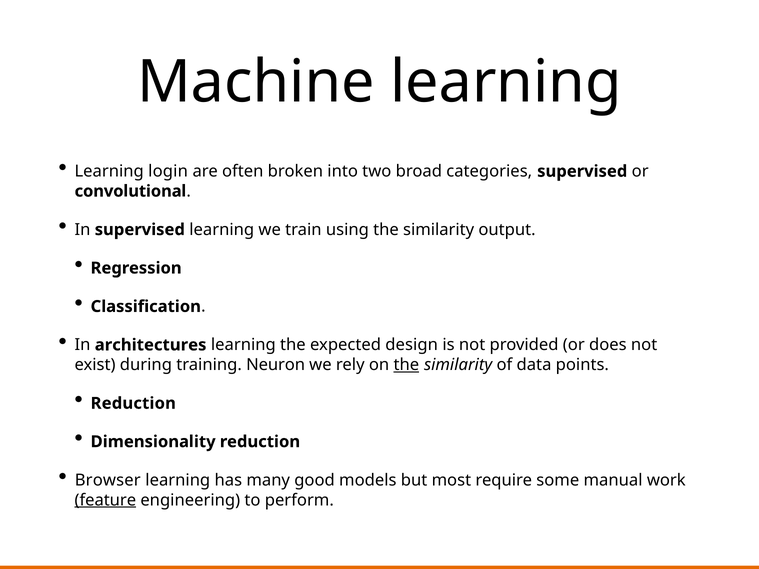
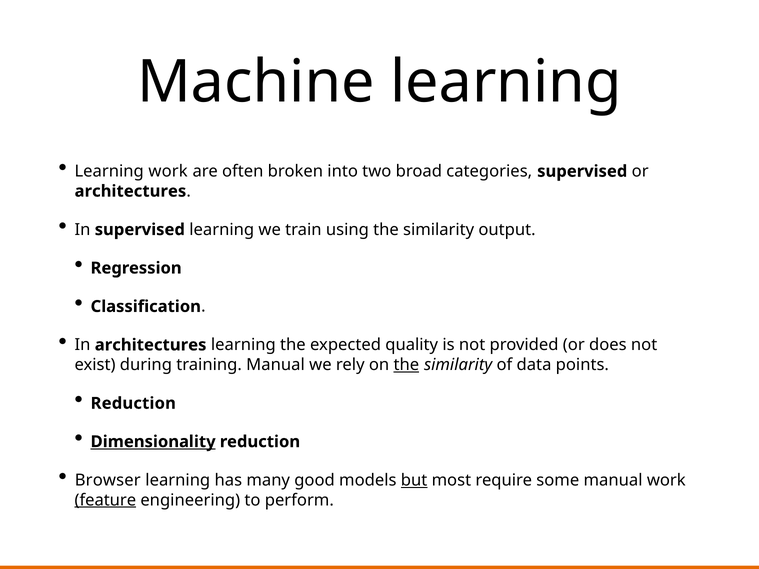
Learning login: login -> work
convolutional at (131, 191): convolutional -> architectures
design: design -> quality
training Neuron: Neuron -> Manual
Dimensionality underline: none -> present
but underline: none -> present
